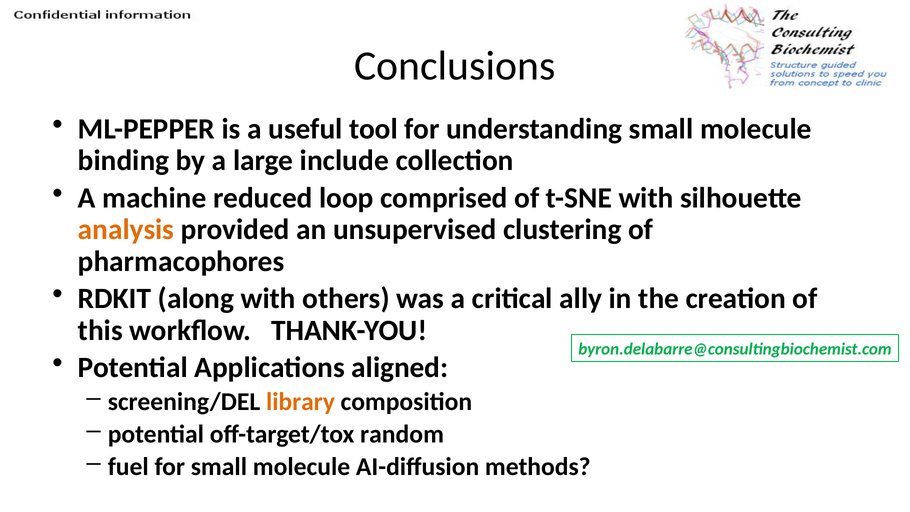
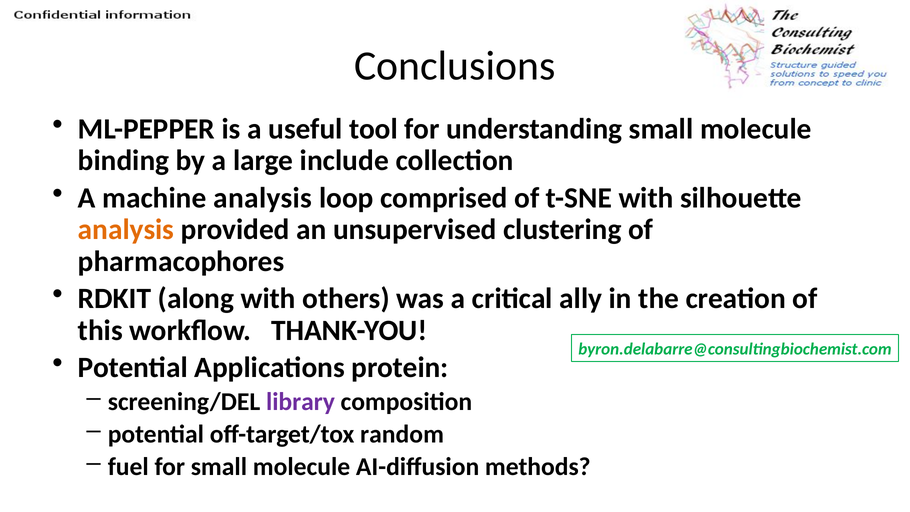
machine reduced: reduced -> analysis
aligned: aligned -> protein
library colour: orange -> purple
